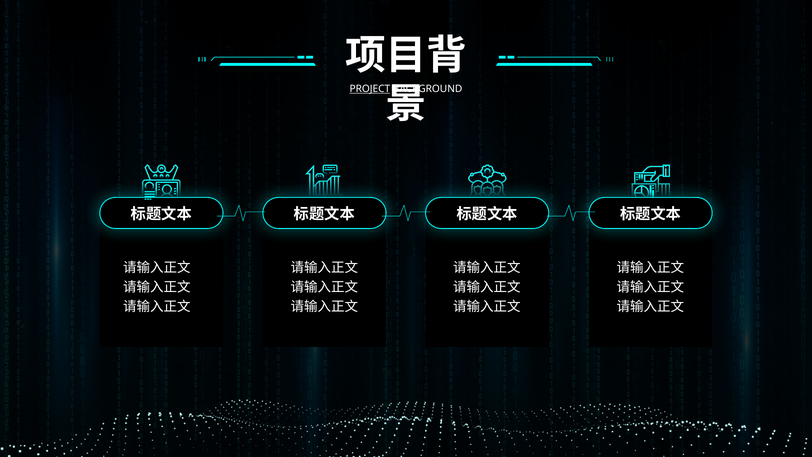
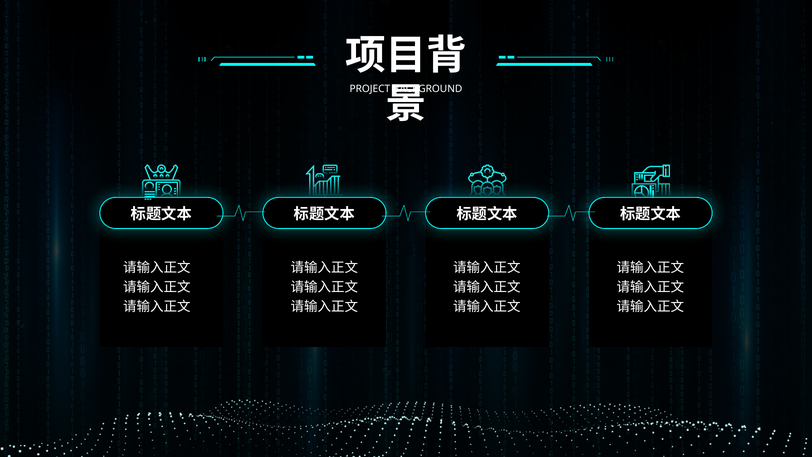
PROJECT underline: present -> none
